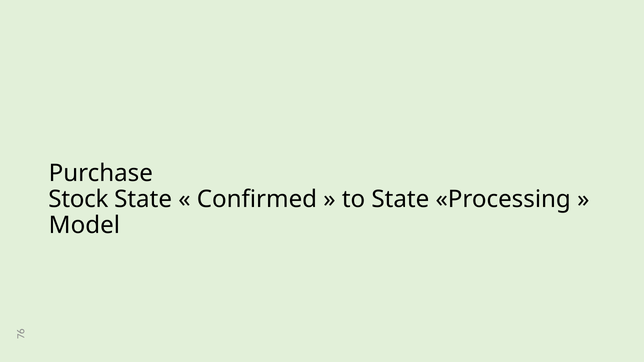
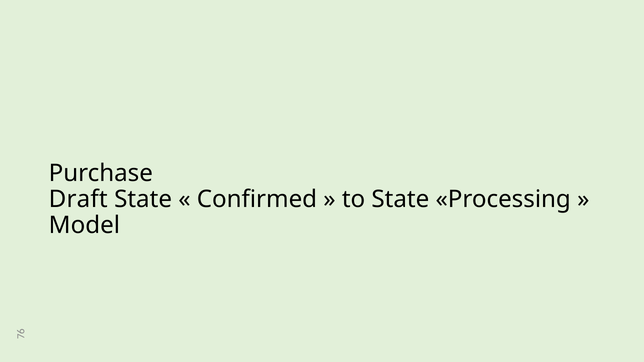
Stock: Stock -> Draft
